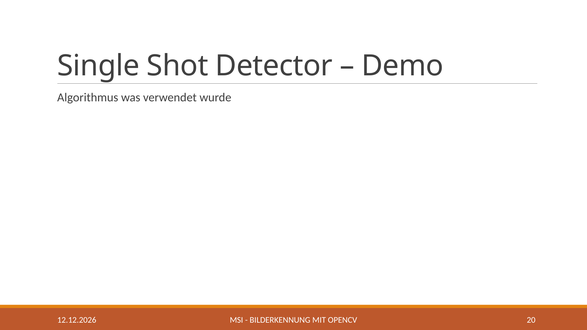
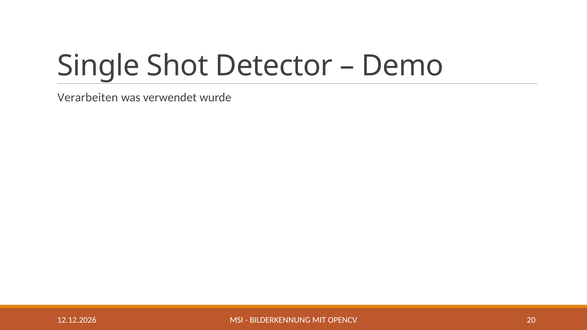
Algorithmus: Algorithmus -> Verarbeiten
